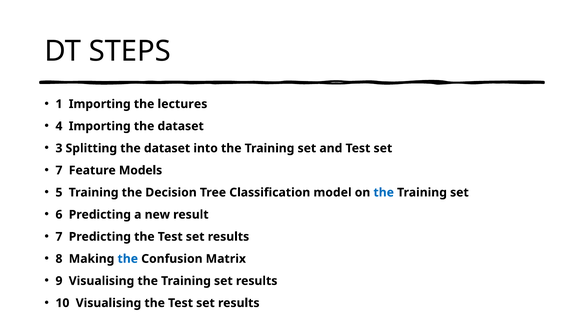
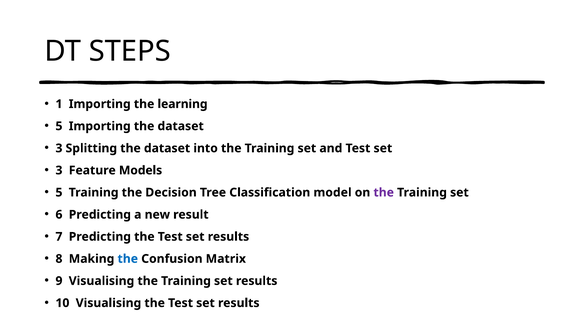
lectures: lectures -> learning
4 at (59, 126): 4 -> 5
7 at (59, 171): 7 -> 3
the at (384, 193) colour: blue -> purple
